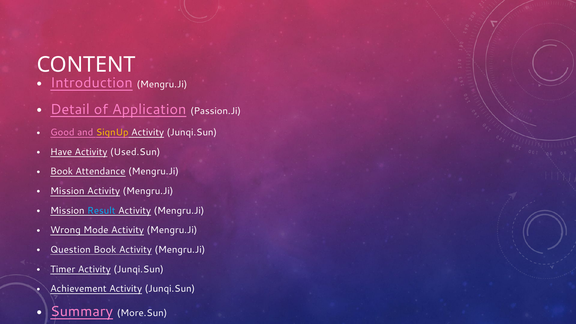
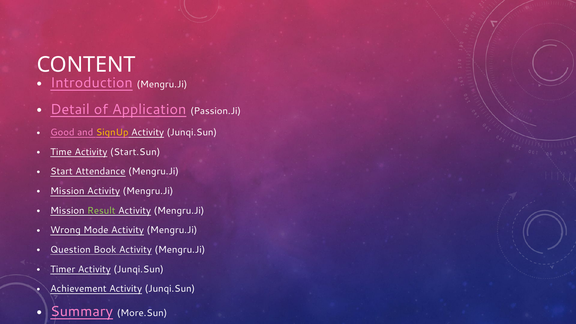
Have: Have -> Time
Used.Sun: Used.Sun -> Start.Sun
Book at (62, 171): Book -> Start
Result colour: light blue -> light green
